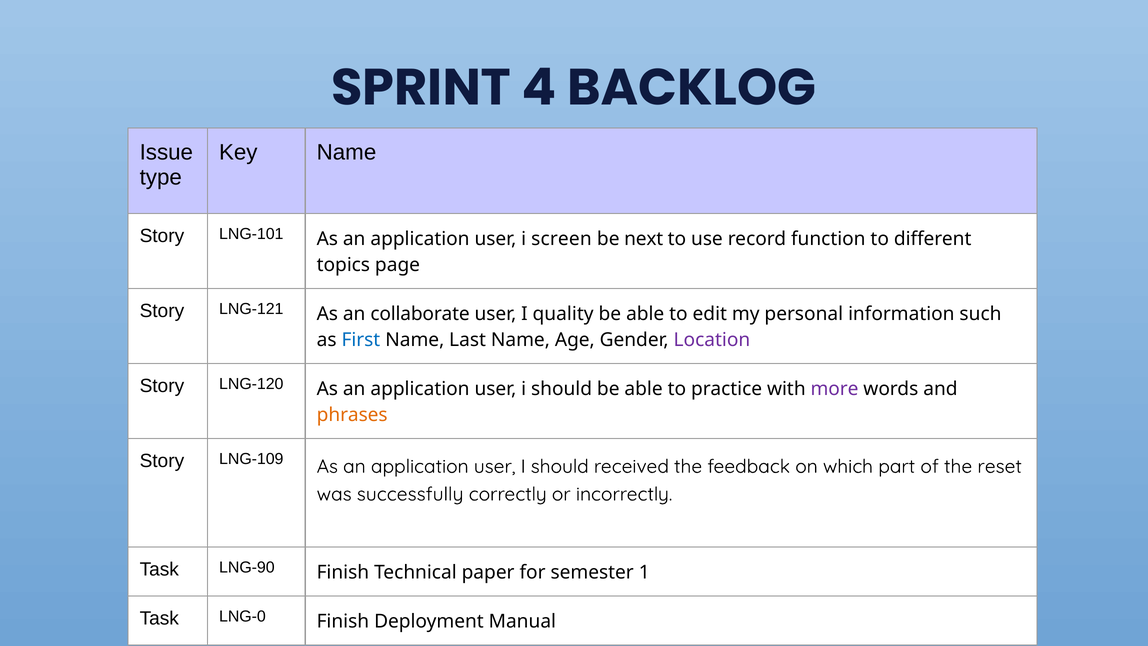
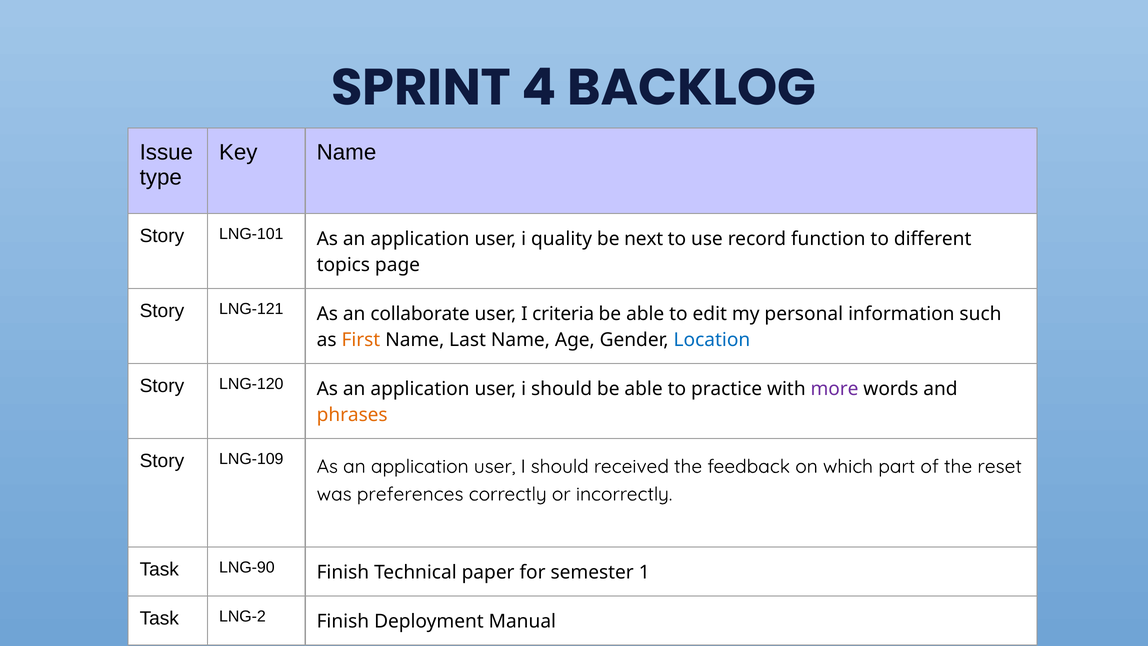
screen: screen -> quality
quality: quality -> criteria
First colour: blue -> orange
Location colour: purple -> blue
successfully: successfully -> preferences
LNG-0: LNG-0 -> LNG-2
